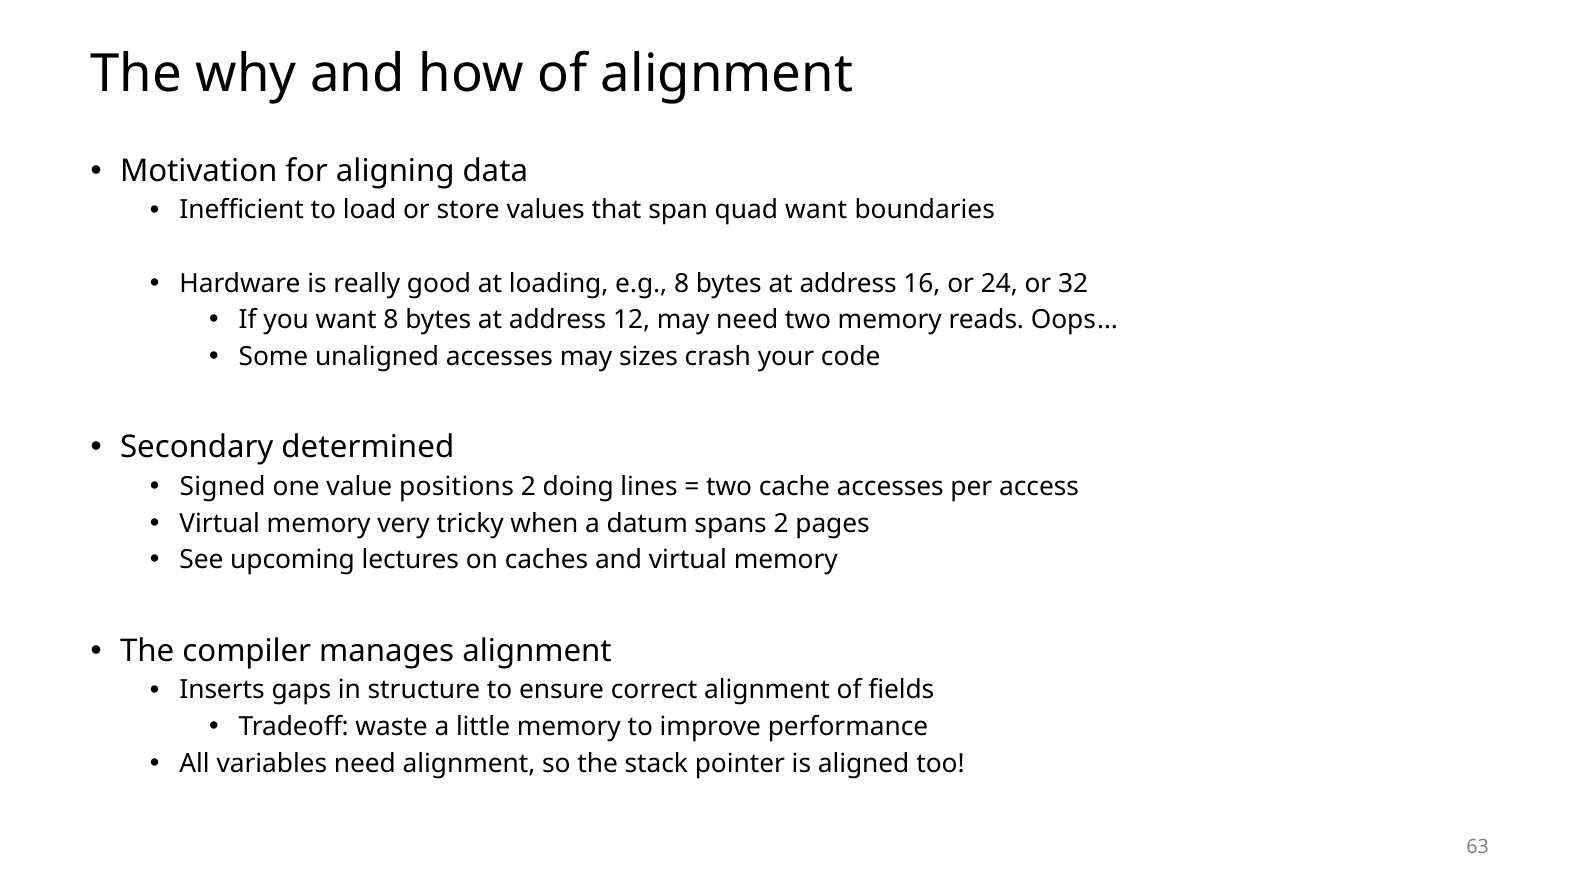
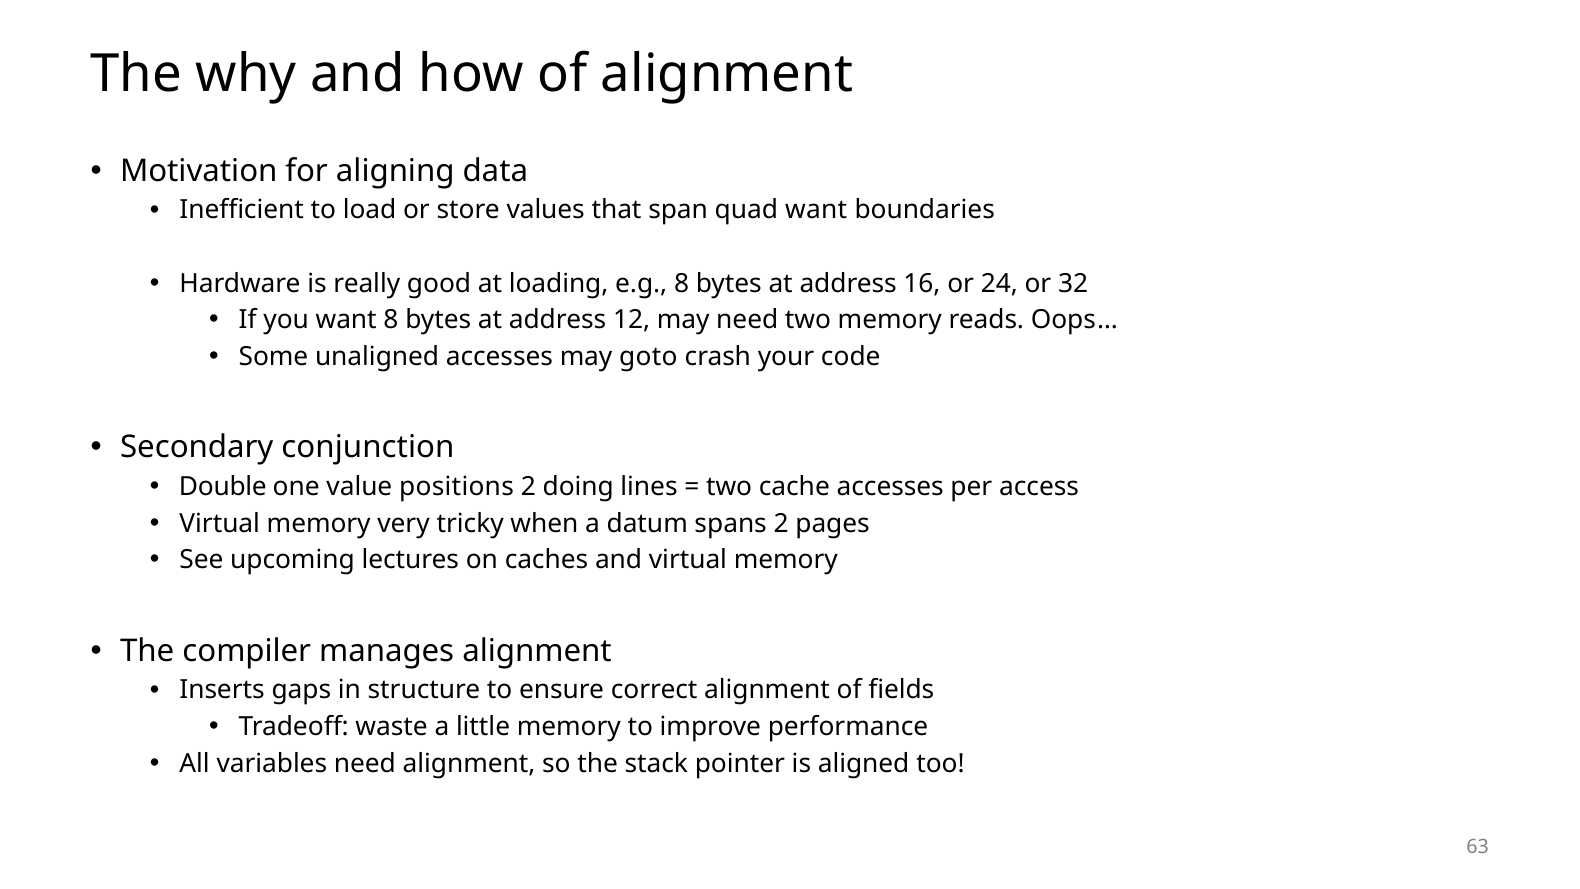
sizes: sizes -> goto
determined: determined -> conjunction
Signed: Signed -> Double
